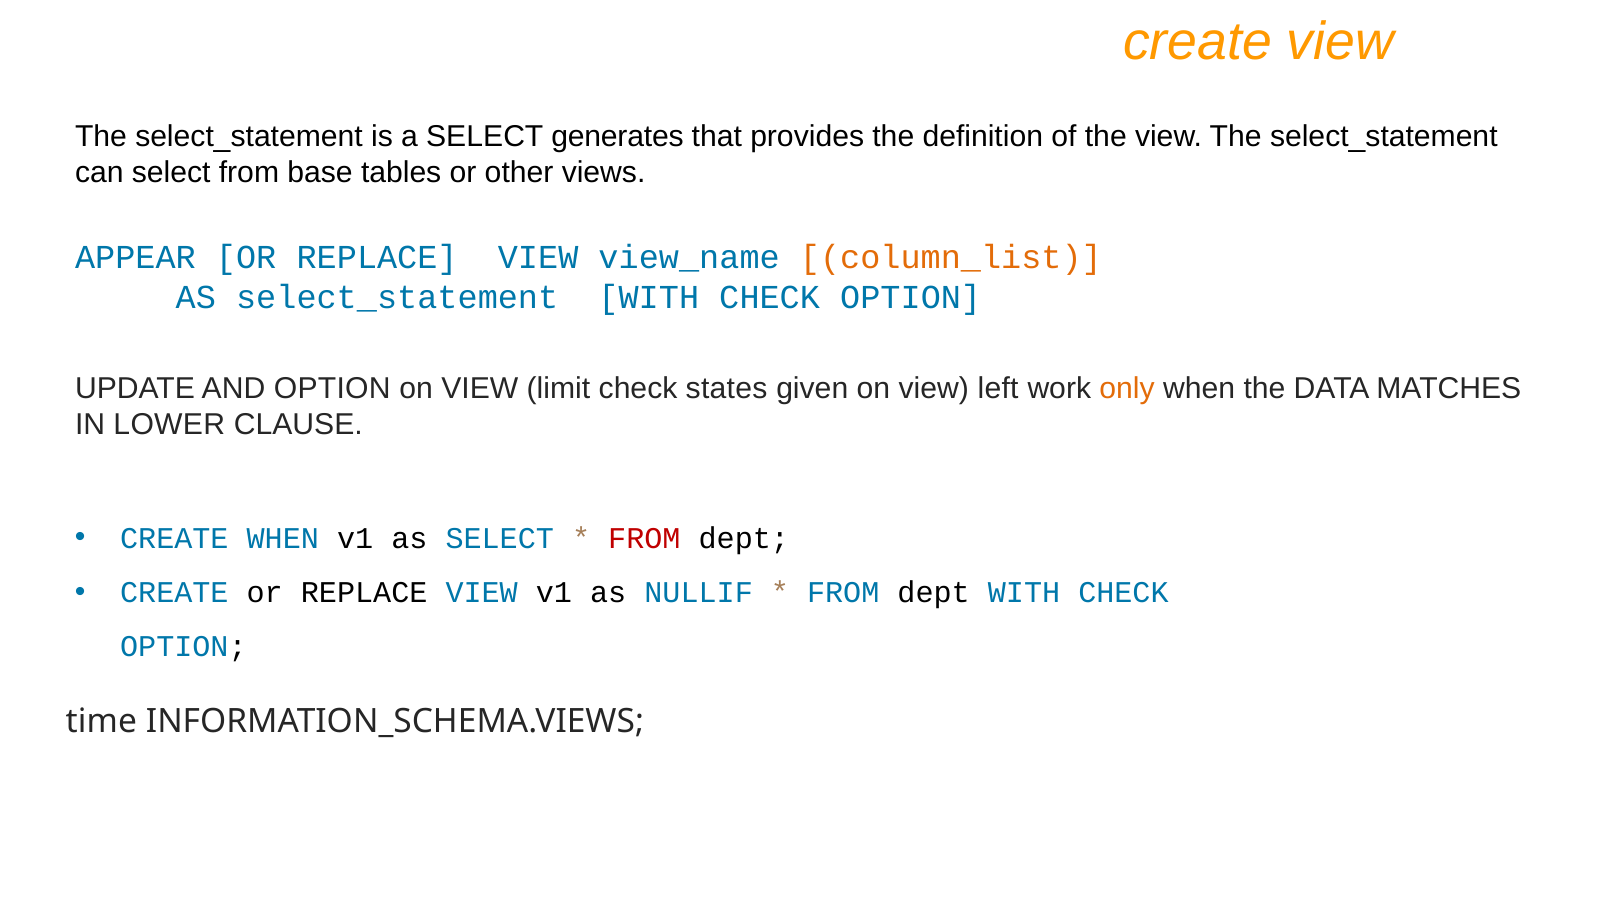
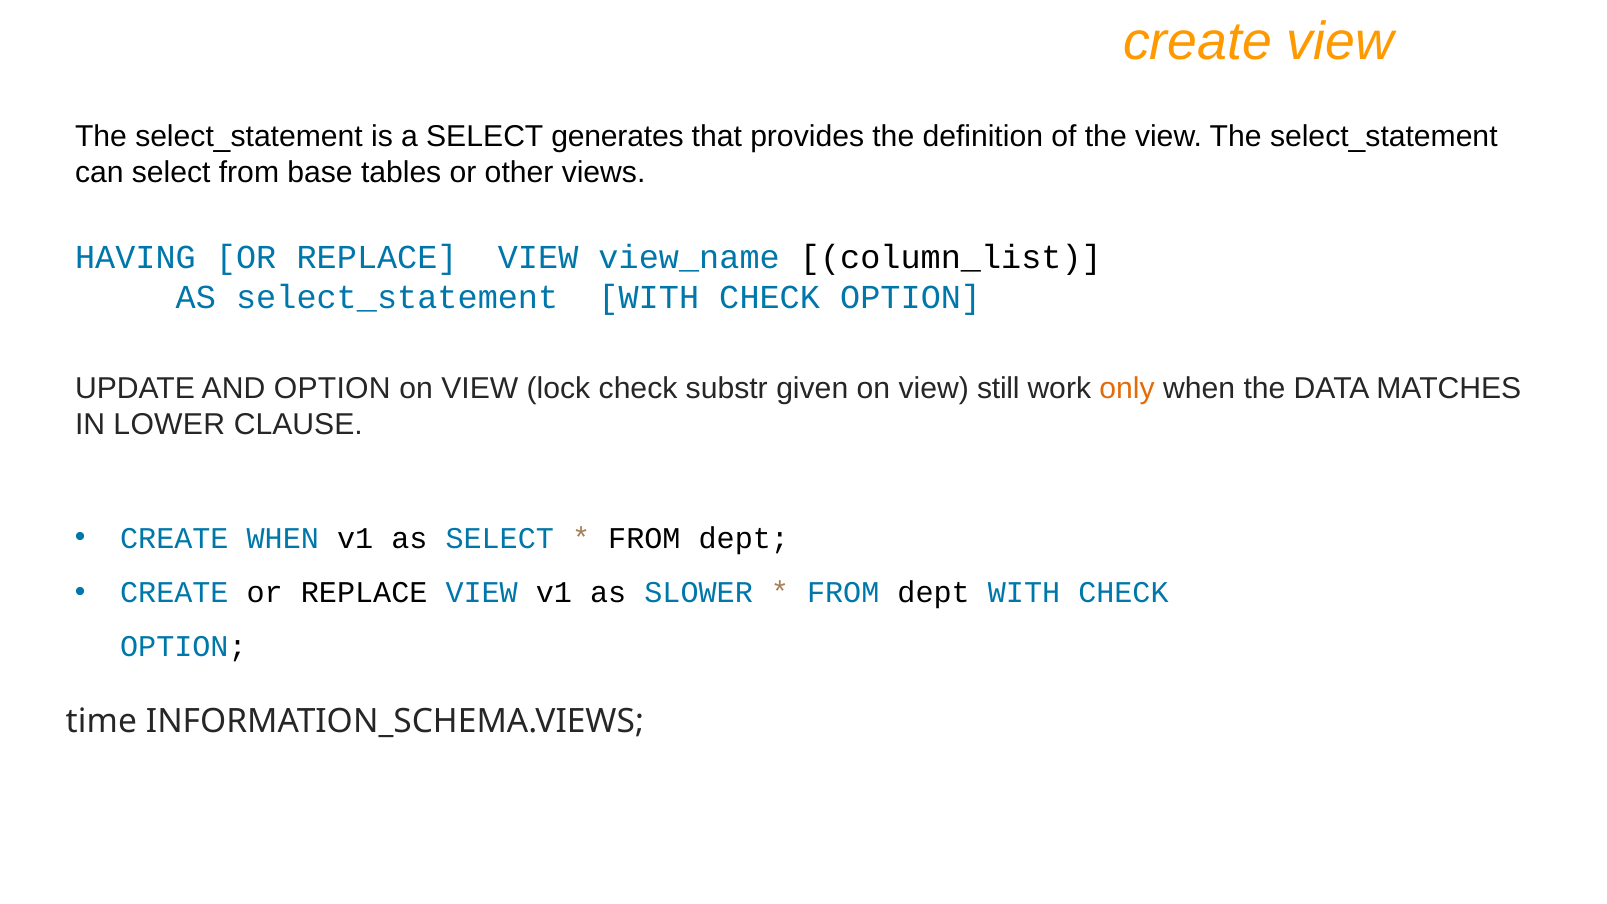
APPEAR: APPEAR -> HAVING
column_list colour: orange -> black
limit: limit -> lock
states: states -> substr
left: left -> still
FROM at (644, 538) colour: red -> black
NULLIF: NULLIF -> SLOWER
